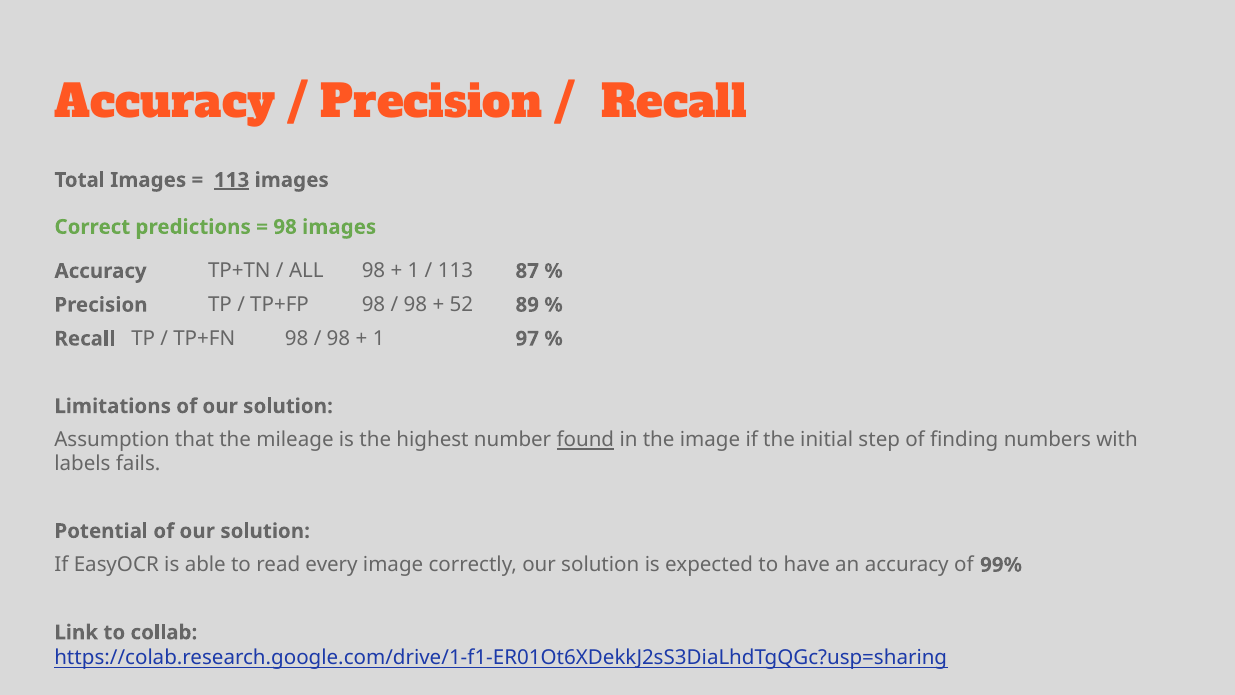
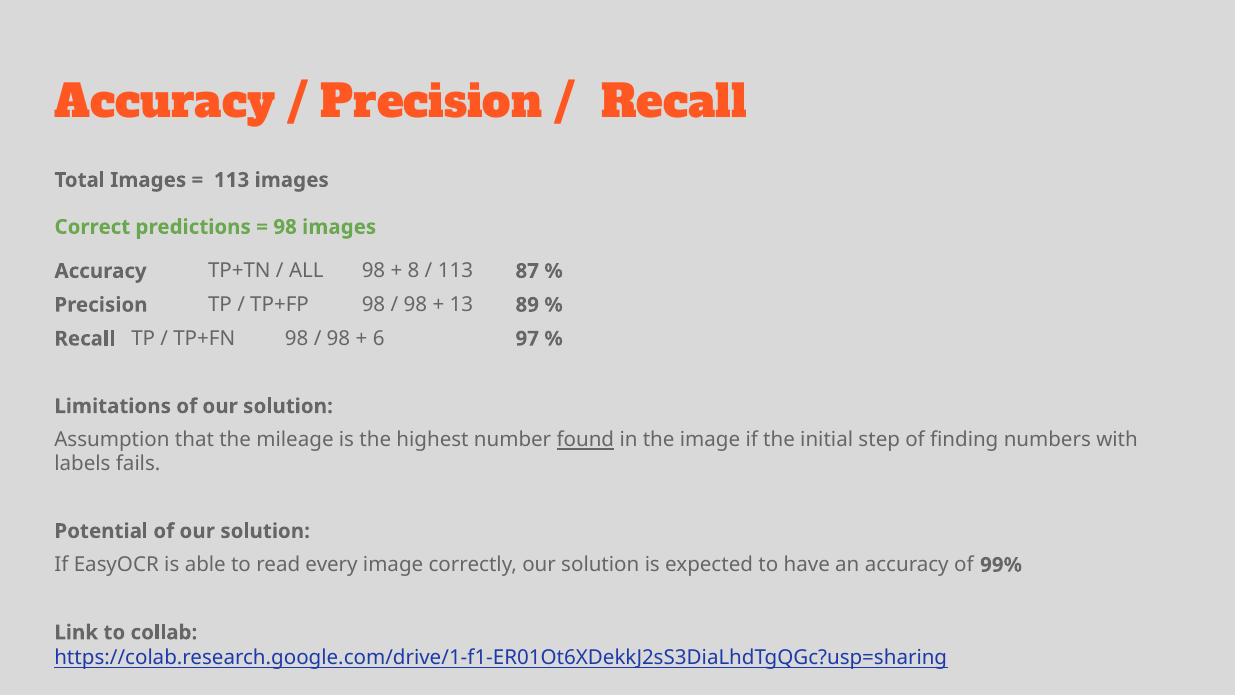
113 at (232, 180) underline: present -> none
1 at (414, 271): 1 -> 8
52: 52 -> 13
1 at (379, 339): 1 -> 6
